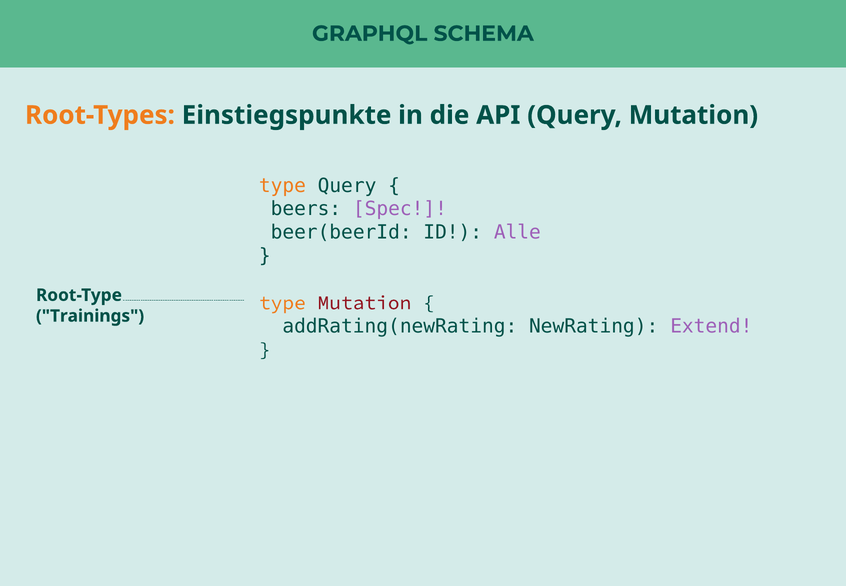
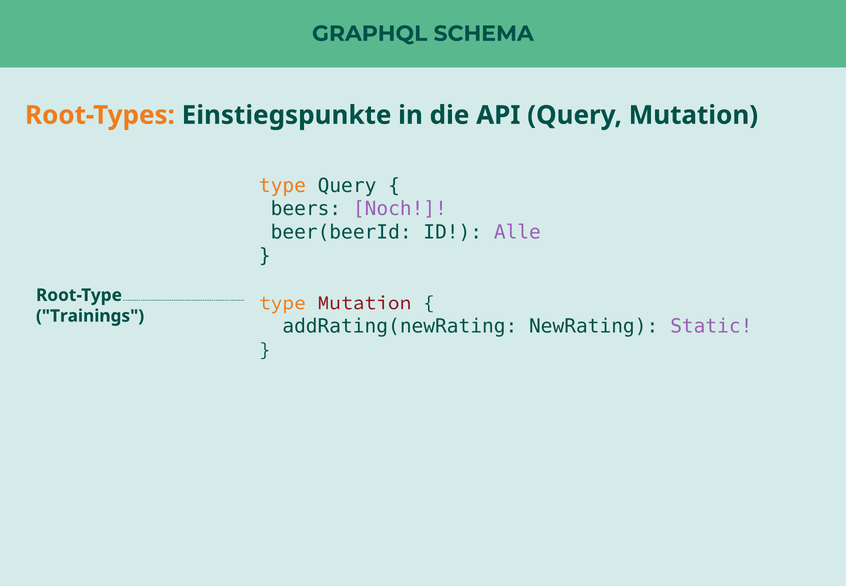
Spec: Spec -> Noch
Extend: Extend -> Static
